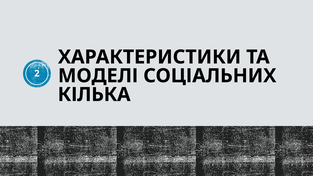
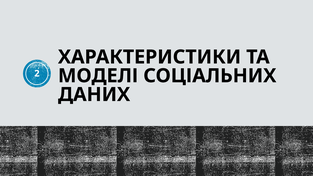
КІЛЬКА: КІЛЬКА -> ДАНИХ
